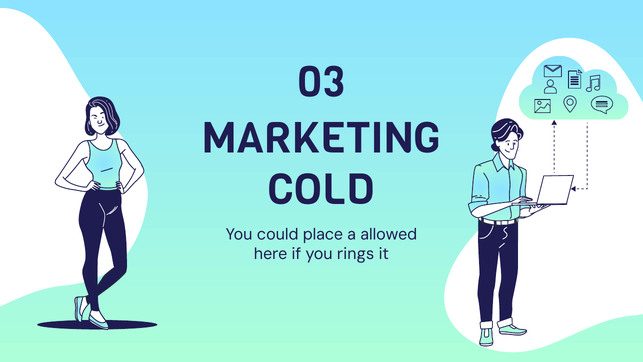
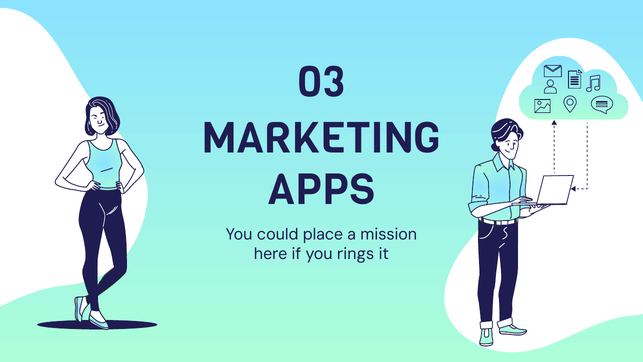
COLD: COLD -> APPS
allowed: allowed -> mission
